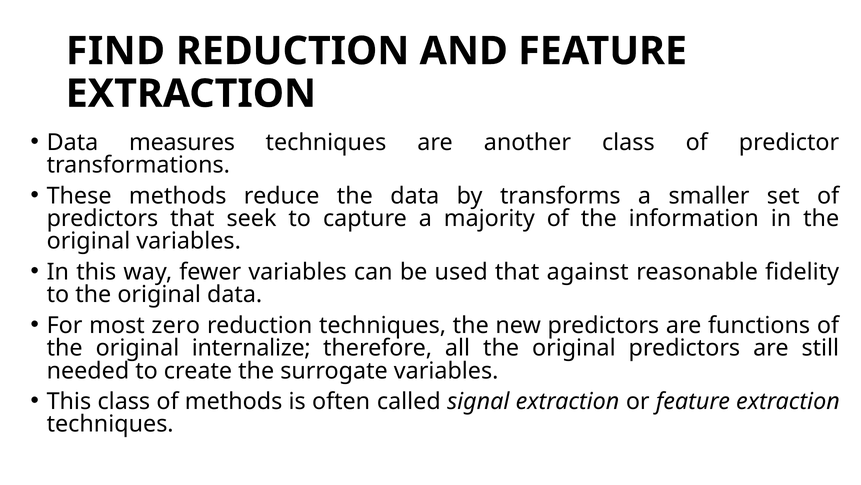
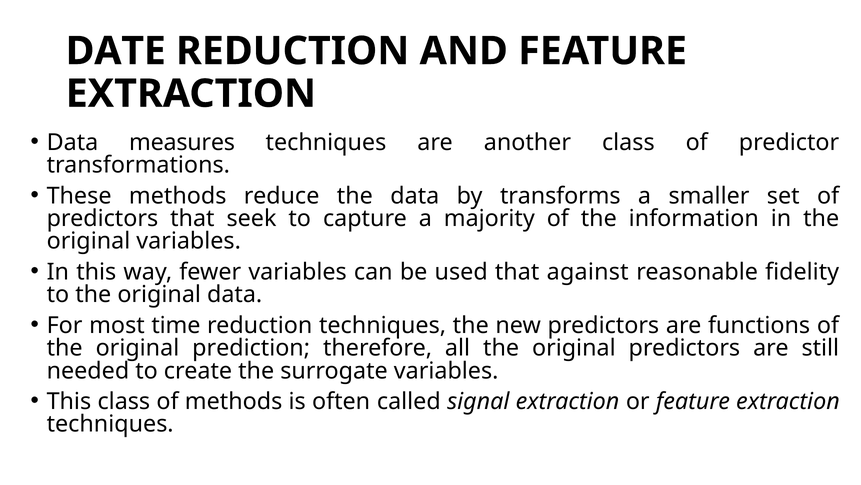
FIND: FIND -> DATE
zero: zero -> time
internalize: internalize -> prediction
